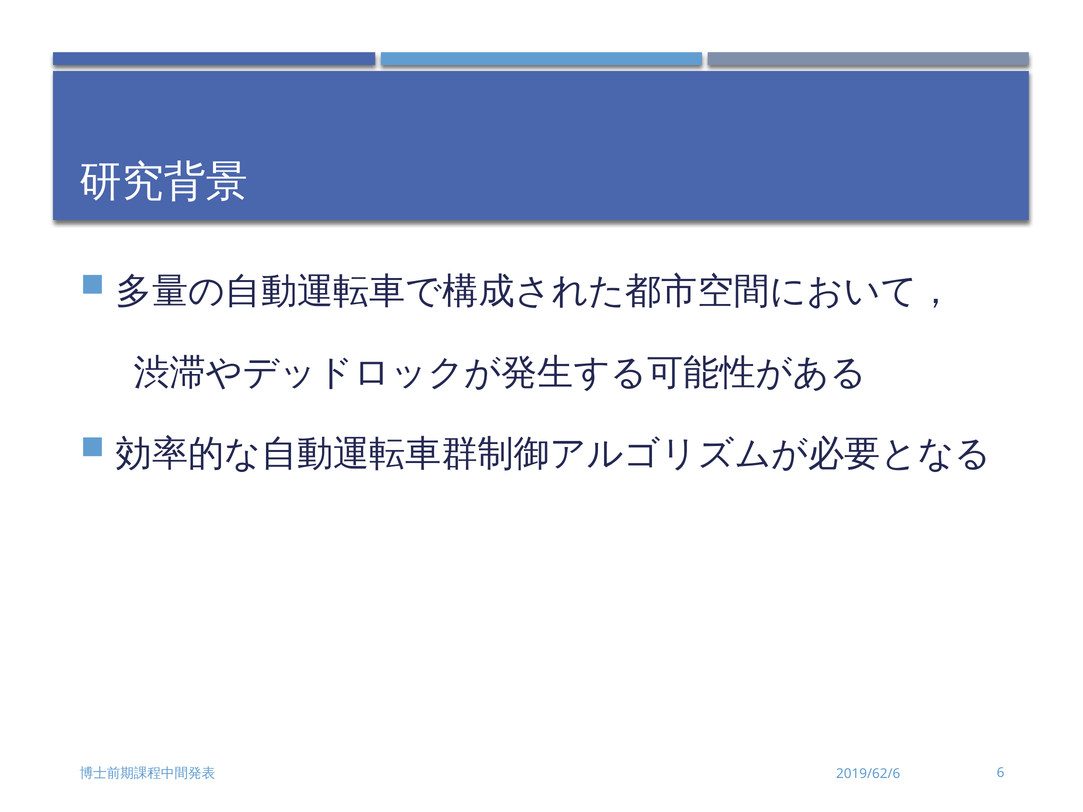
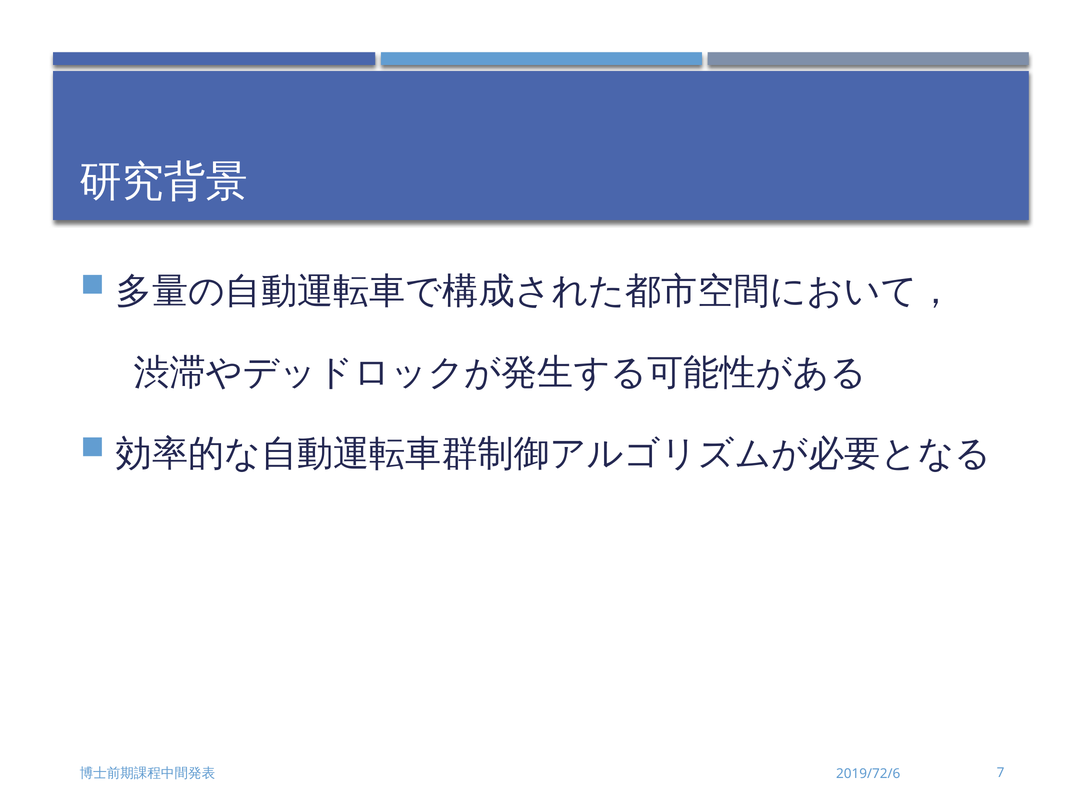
6: 6 -> 7
2019/62/6: 2019/62/6 -> 2019/72/6
